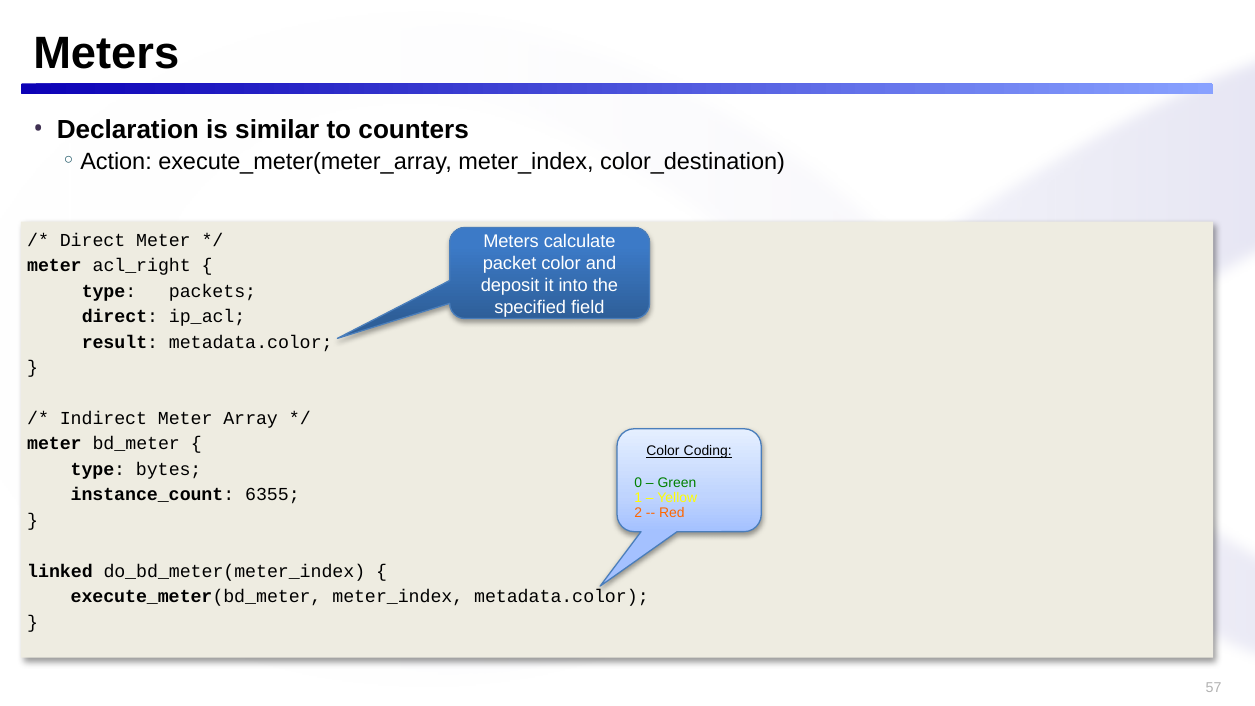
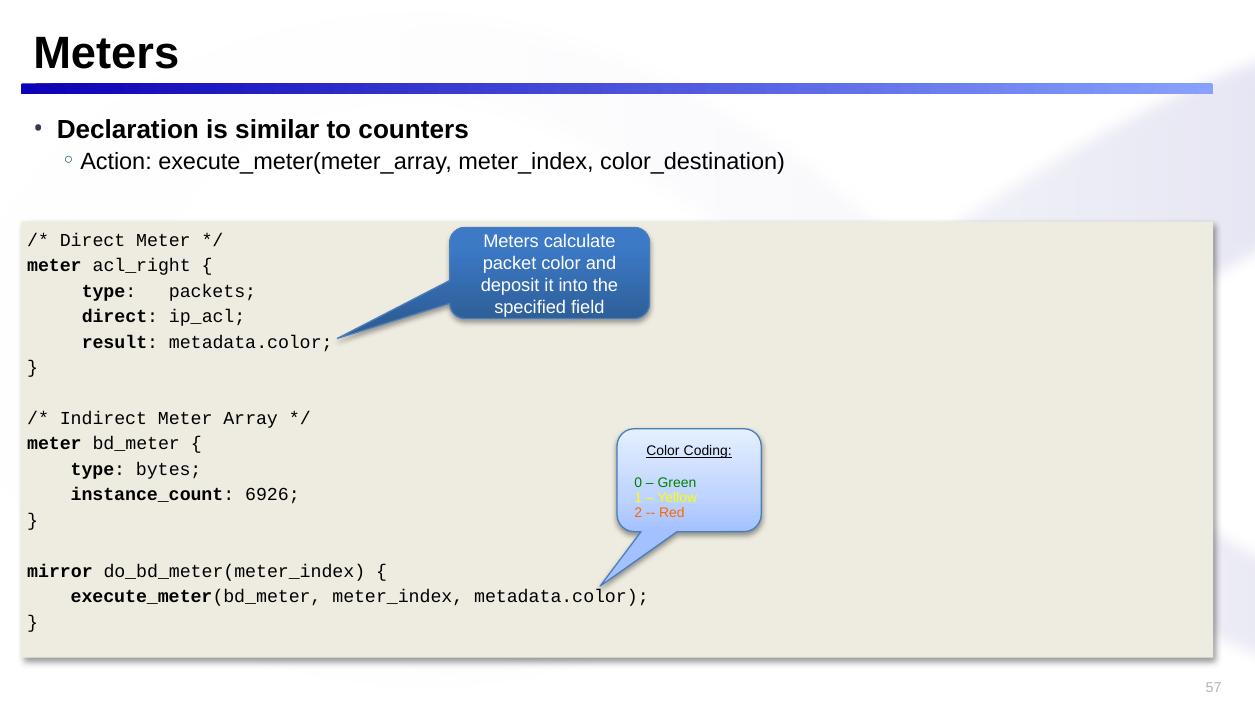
6355: 6355 -> 6926
linked: linked -> mirror
